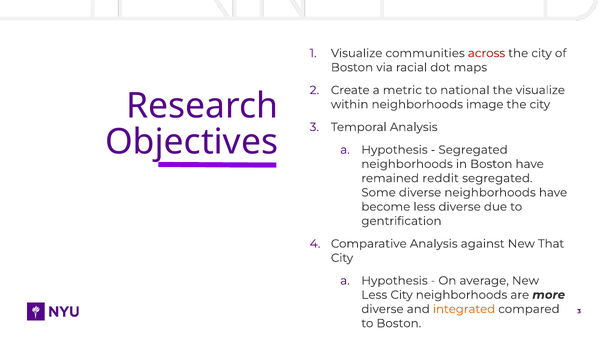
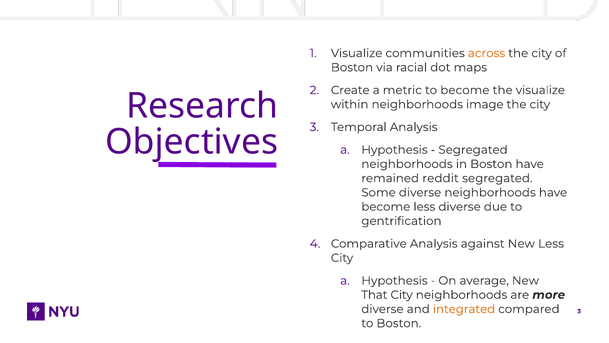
across colour: red -> orange
to national: national -> become
New That: That -> Less
Less at (374, 295): Less -> That
